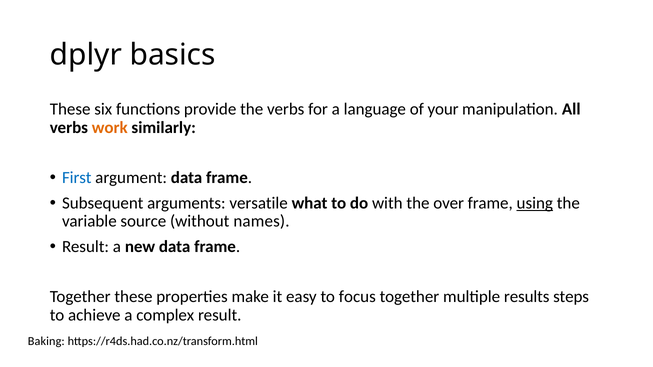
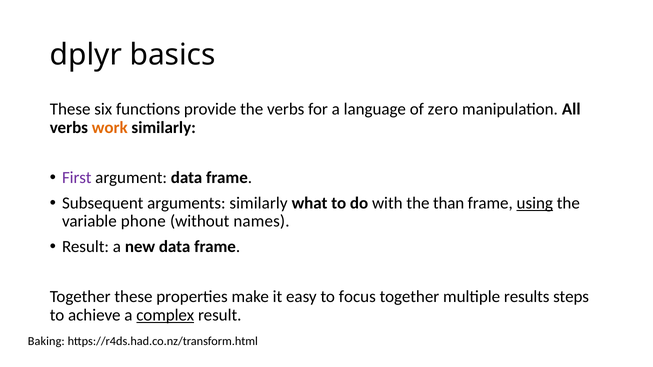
your: your -> zero
First colour: blue -> purple
arguments versatile: versatile -> similarly
over: over -> than
source: source -> phone
complex underline: none -> present
